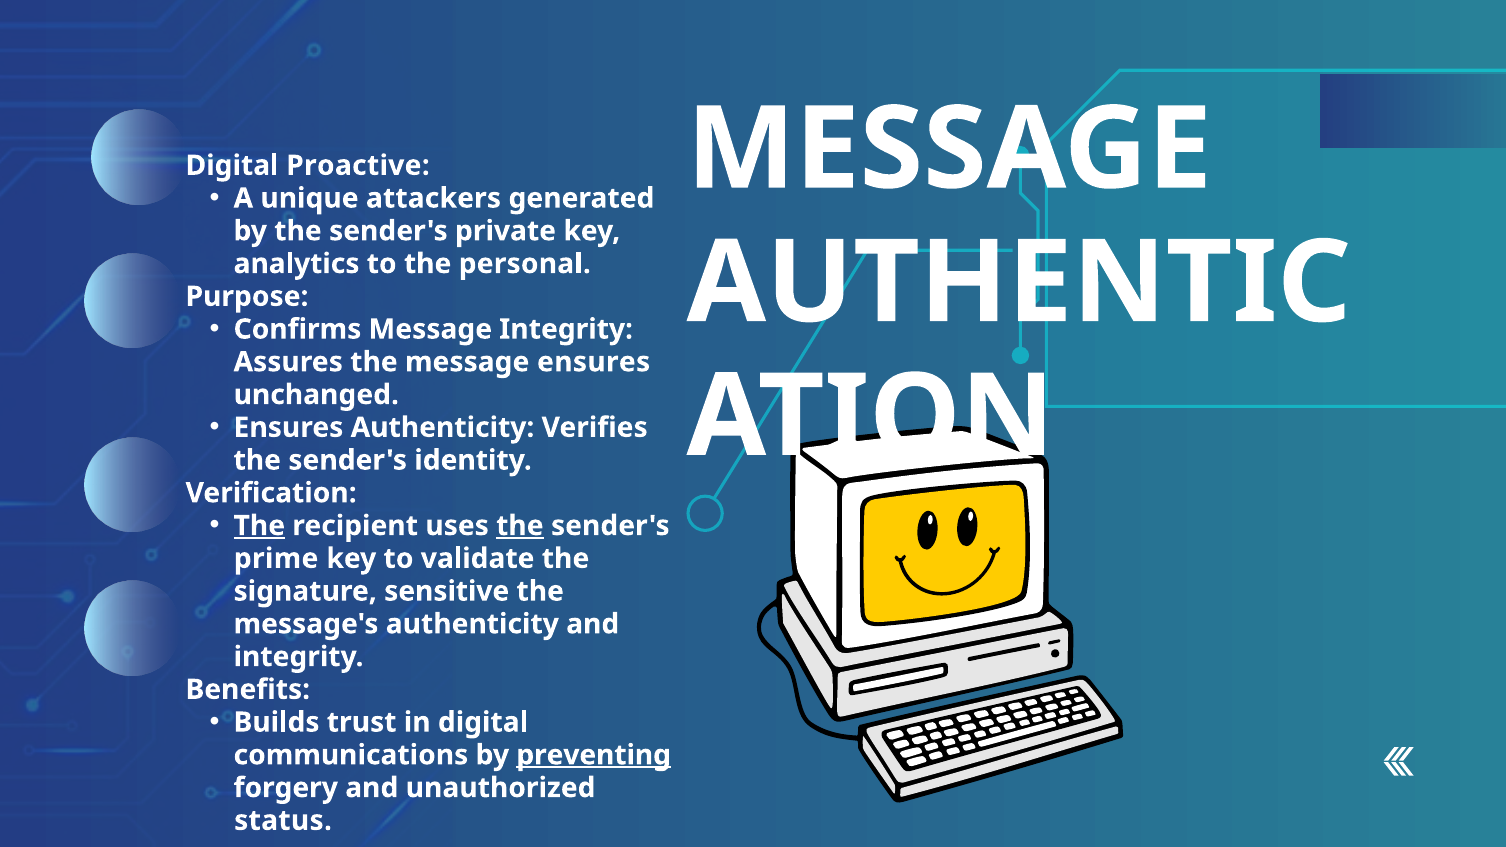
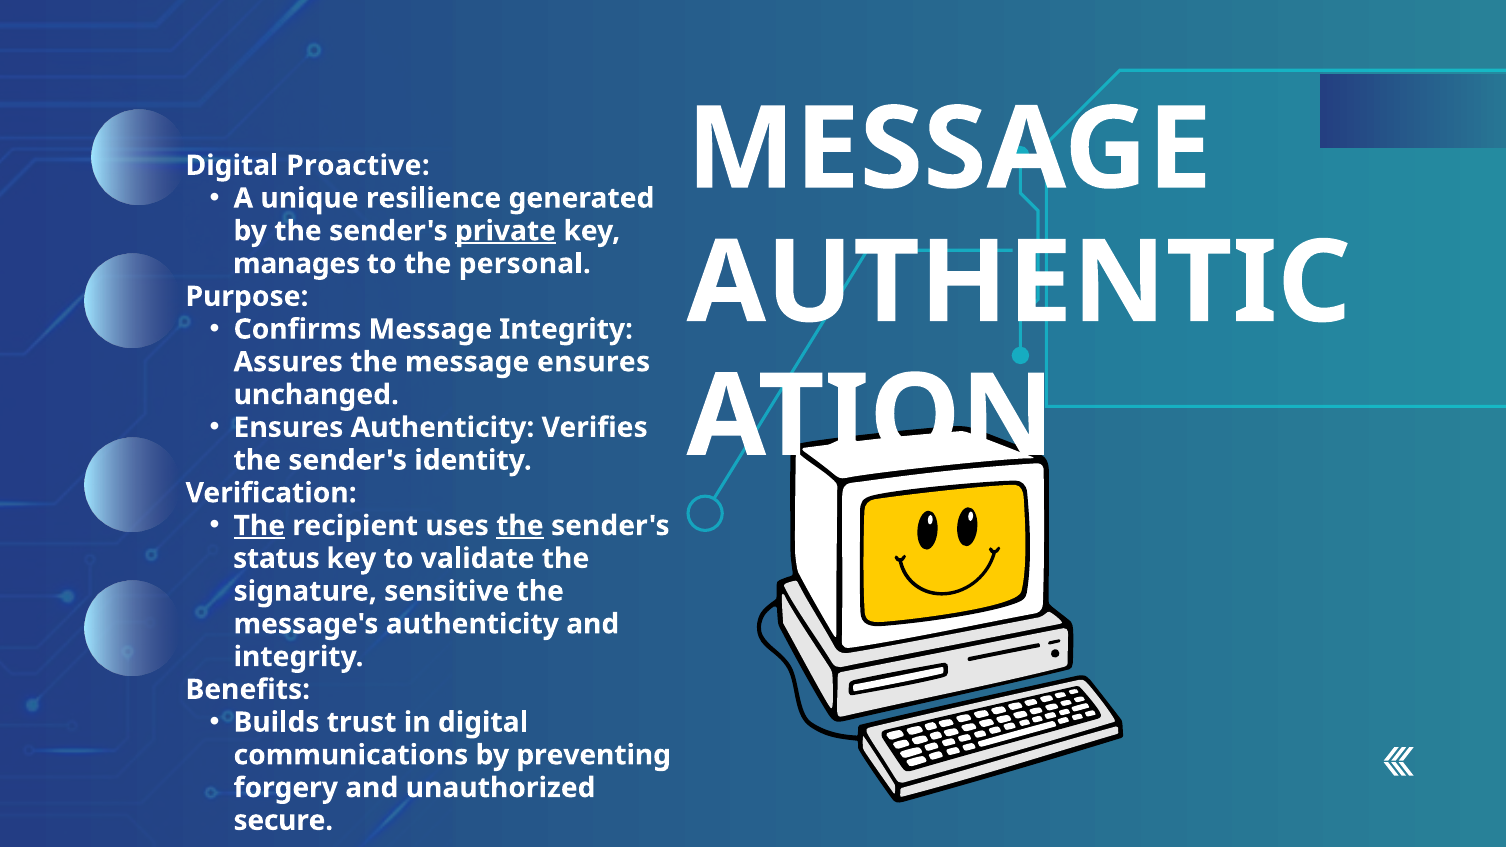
attackers: attackers -> resilience
private underline: none -> present
analytics: analytics -> manages
prime: prime -> status
preventing underline: present -> none
status: status -> secure
